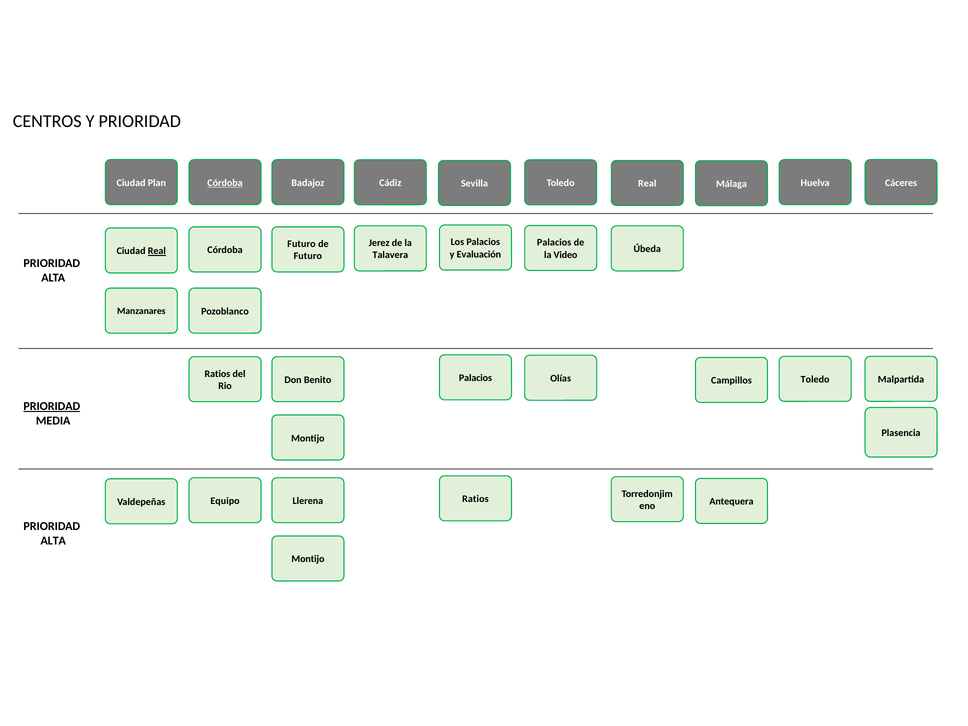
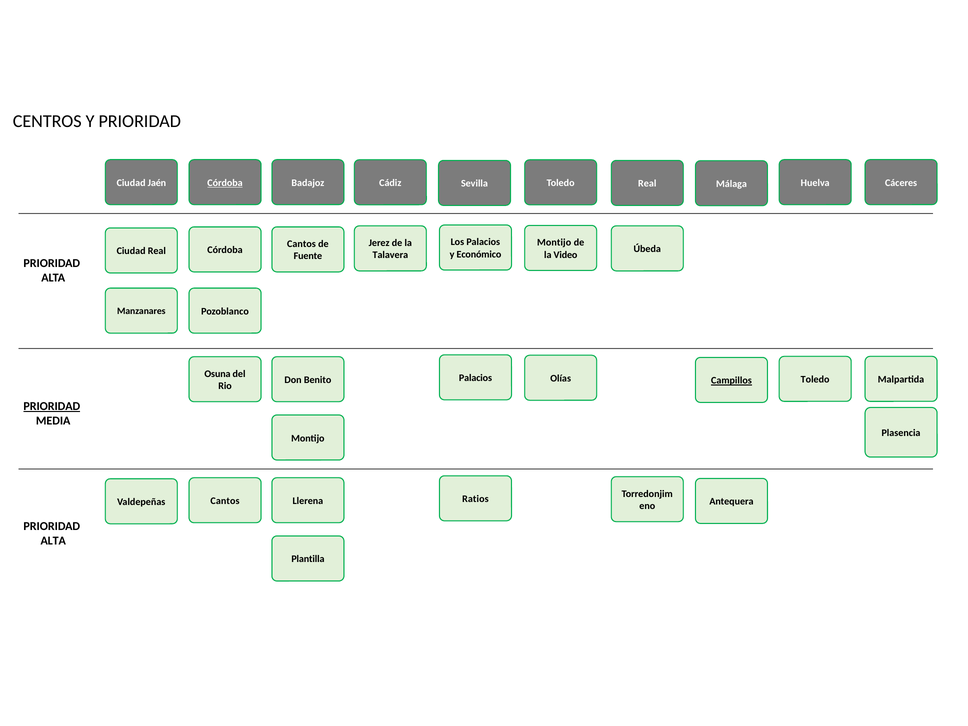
Plan: Plan -> Jaén
Palacios at (554, 243): Palacios -> Montijo
Futuro at (301, 244): Futuro -> Cantos
Real at (157, 251) underline: present -> none
Evaluación: Evaluación -> Económico
Futuro at (308, 256): Futuro -> Fuente
Ratios at (217, 374): Ratios -> Osuna
Campillos underline: none -> present
Valdepeñas Equipo: Equipo -> Cantos
Montijo at (308, 559): Montijo -> Plantilla
